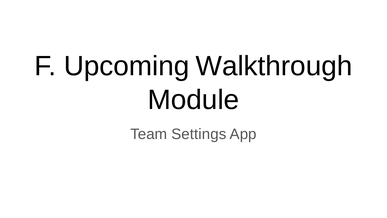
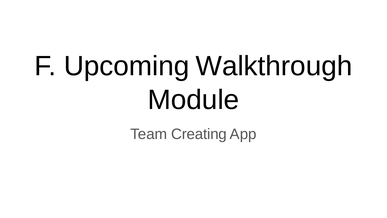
Settings: Settings -> Creating
